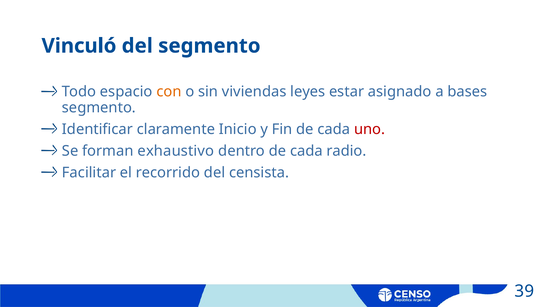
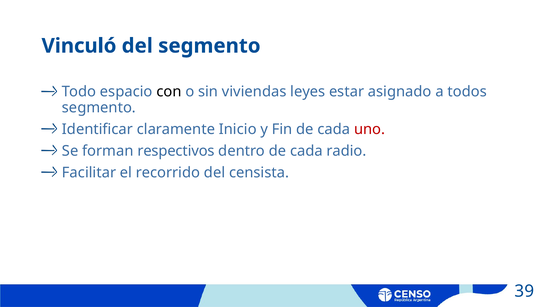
con colour: orange -> black
bases: bases -> todos
exhaustivo: exhaustivo -> respectivos
